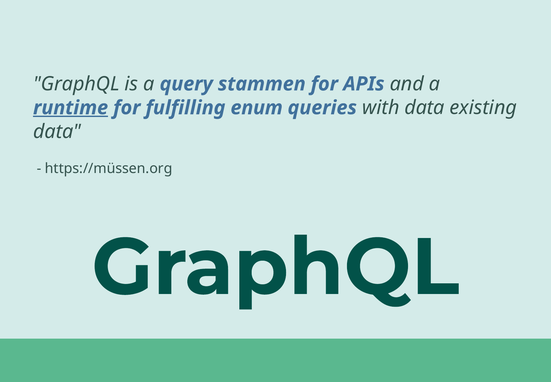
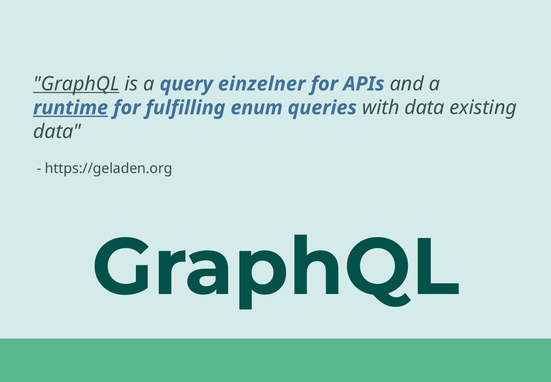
GraphQL at (76, 84) underline: none -> present
stammen: stammen -> einzelner
https://müssen.org: https://müssen.org -> https://geladen.org
